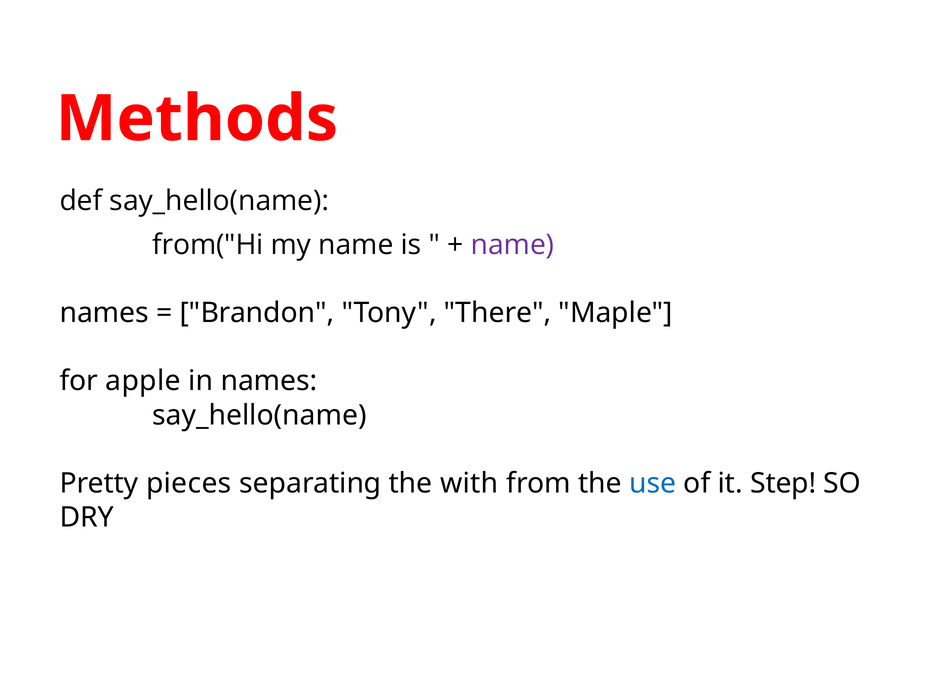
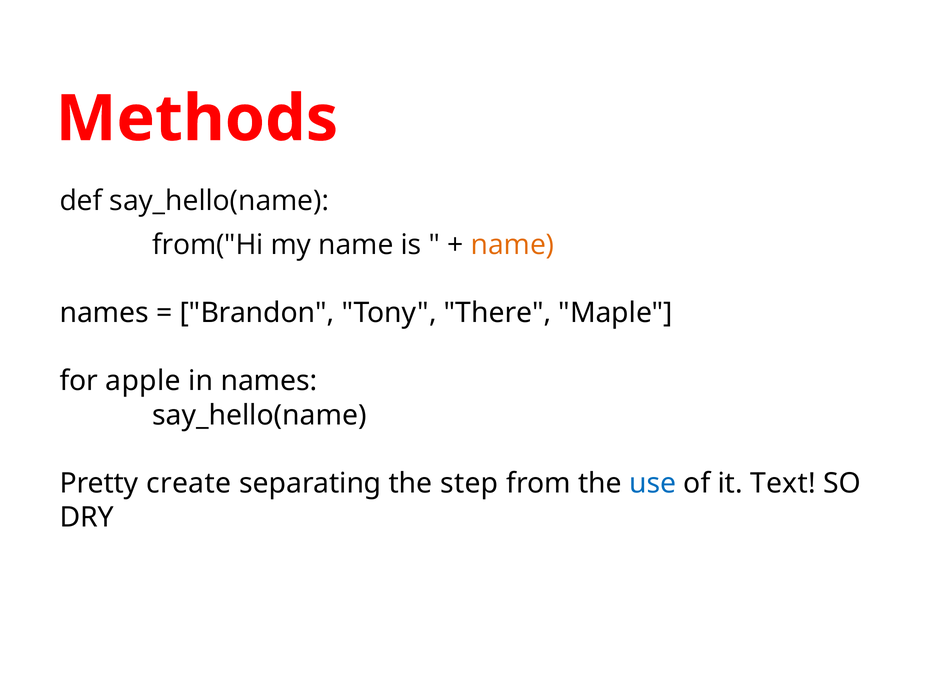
name at (513, 245) colour: purple -> orange
pieces: pieces -> create
with: with -> step
Step: Step -> Text
